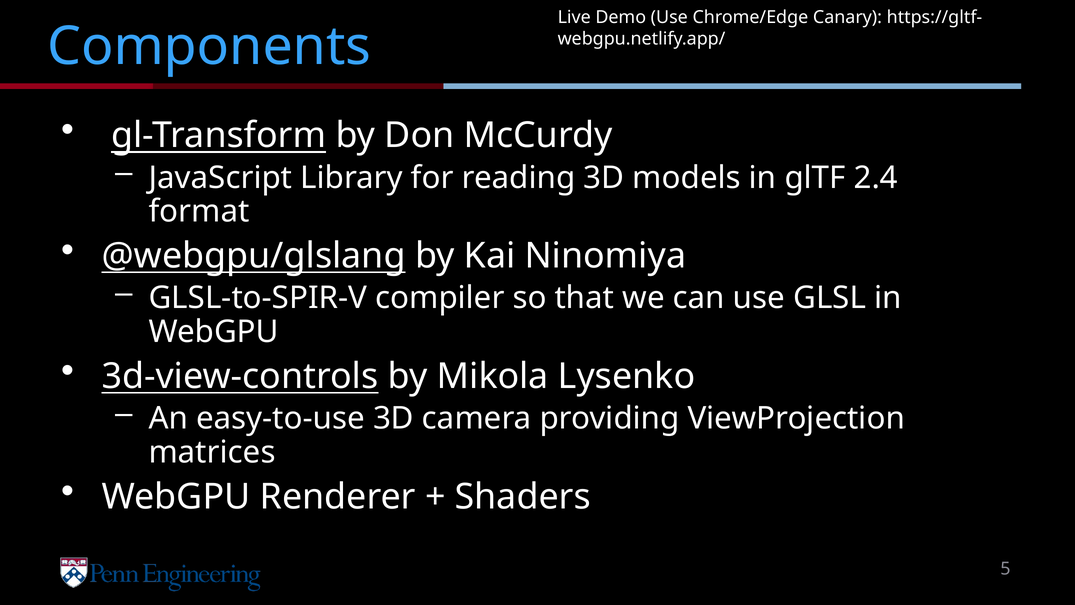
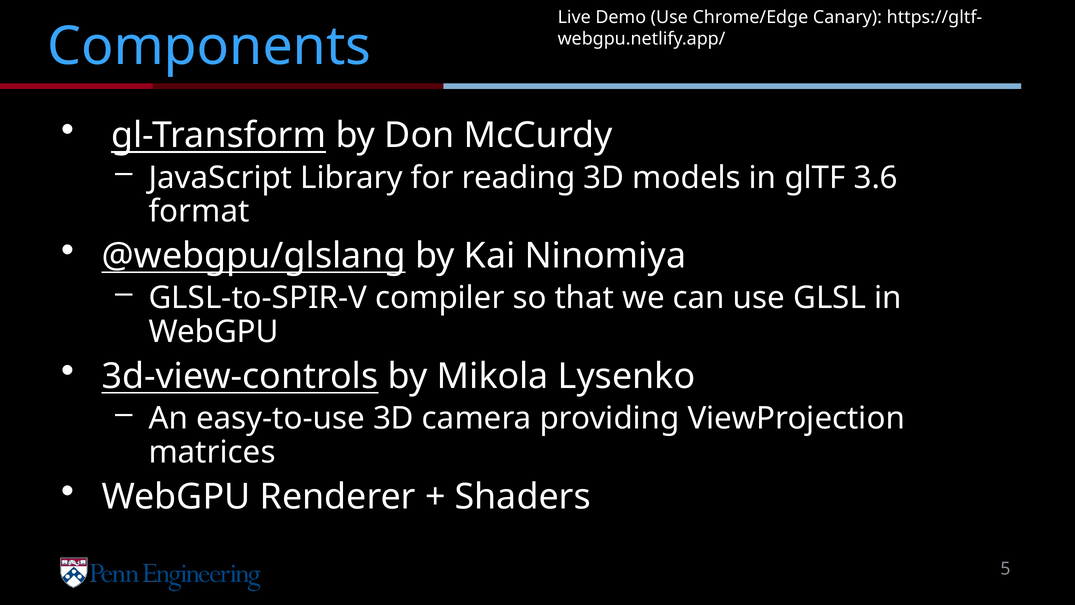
2.4: 2.4 -> 3.6
